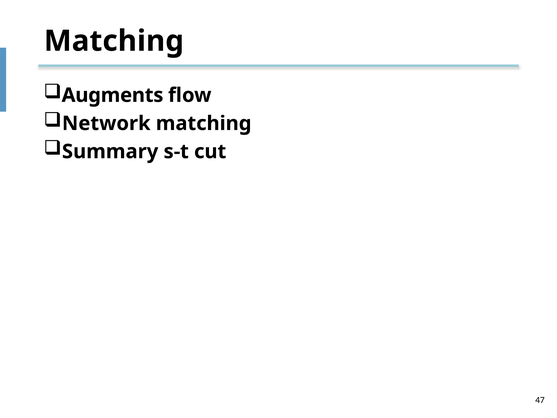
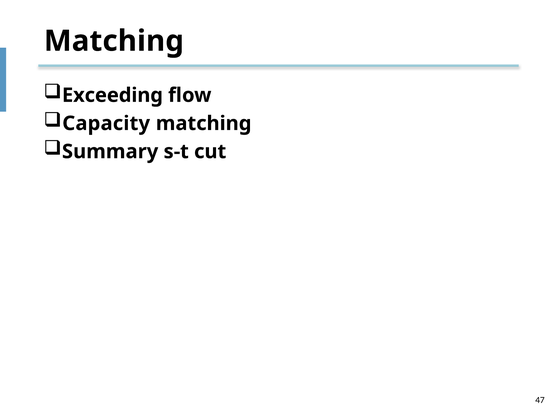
Augments: Augments -> Exceeding
Network: Network -> Capacity
